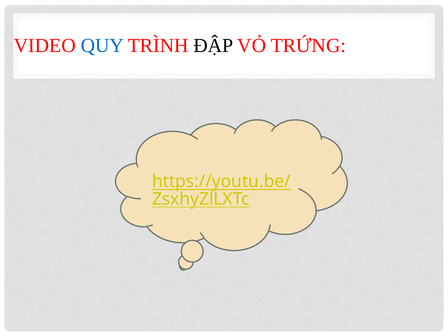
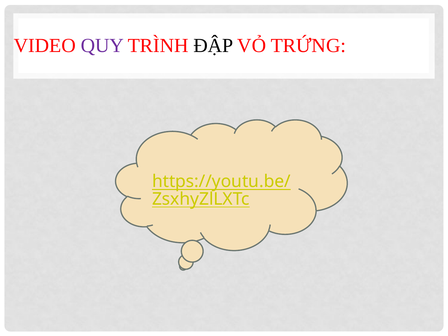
QUY colour: blue -> purple
